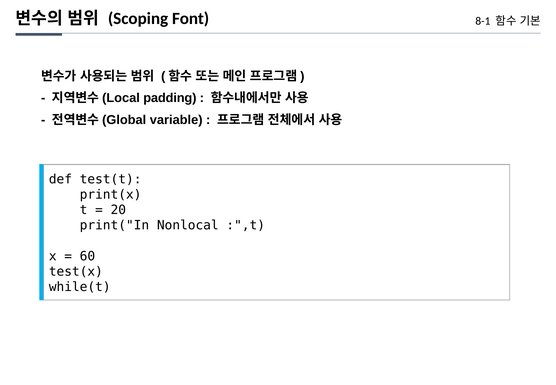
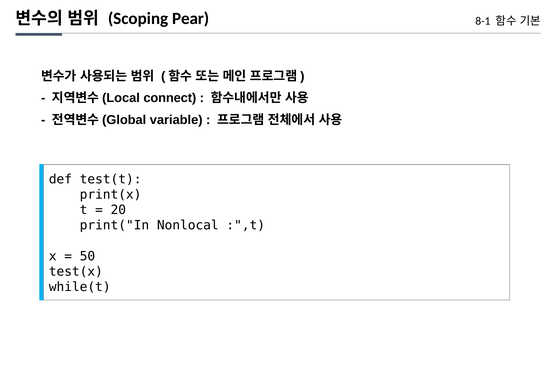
Font: Font -> Pear
padding: padding -> connect
60: 60 -> 50
